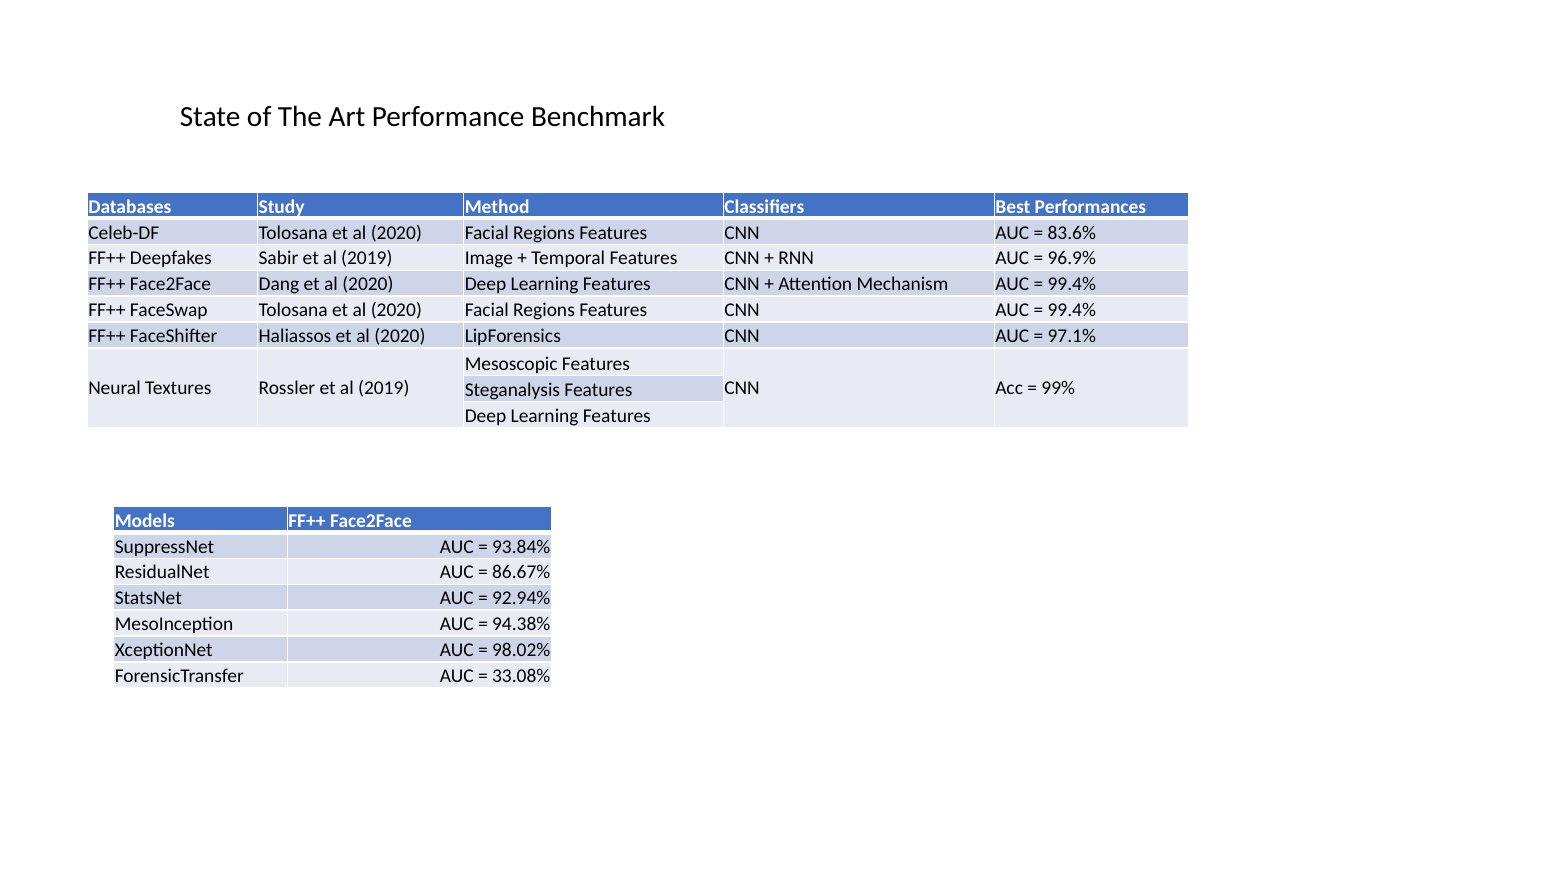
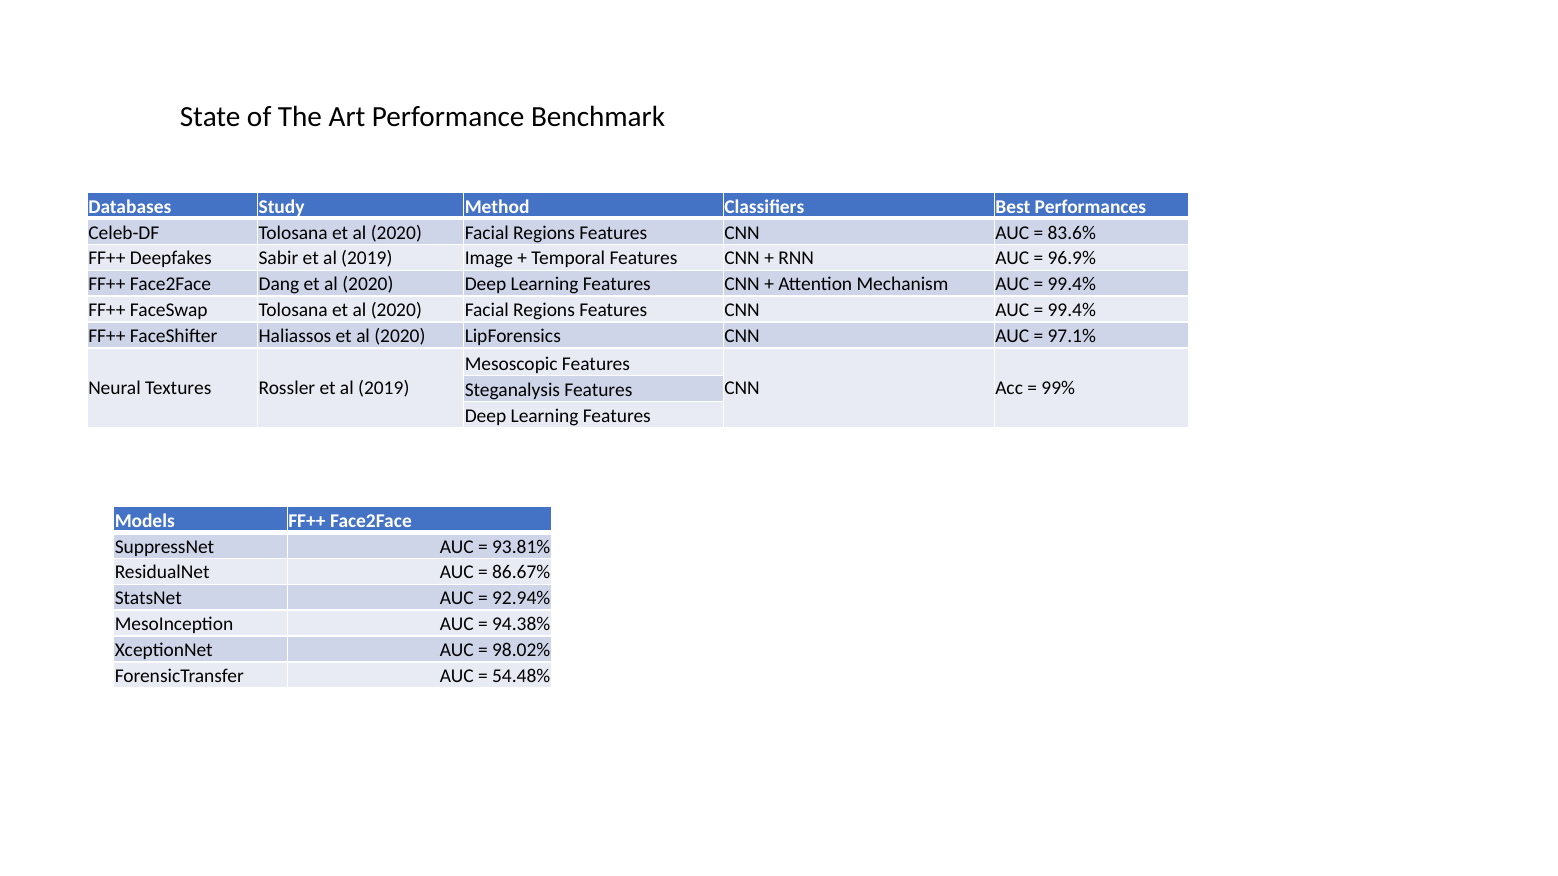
93.84%: 93.84% -> 93.81%
33.08%: 33.08% -> 54.48%
